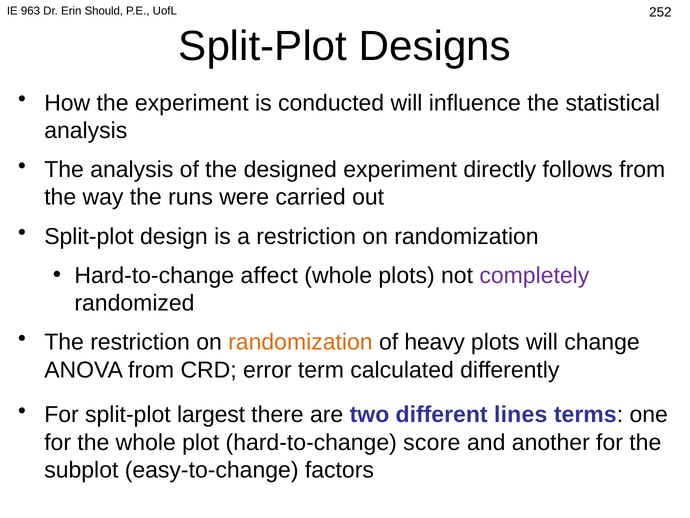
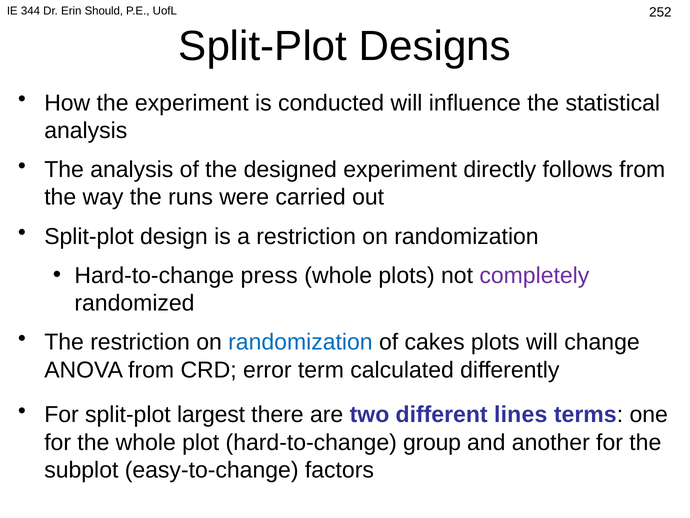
963: 963 -> 344
affect: affect -> press
randomization at (300, 342) colour: orange -> blue
heavy: heavy -> cakes
score: score -> group
